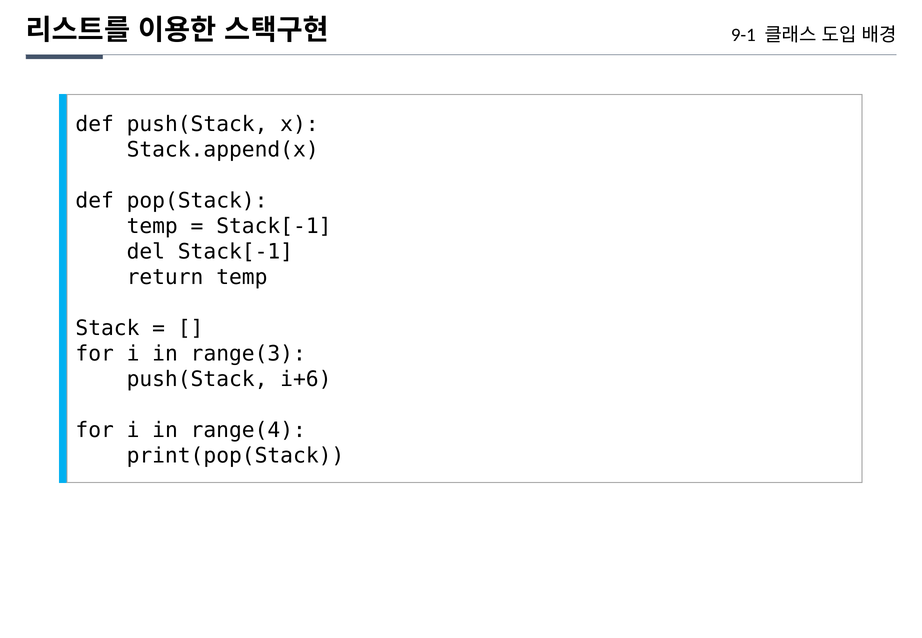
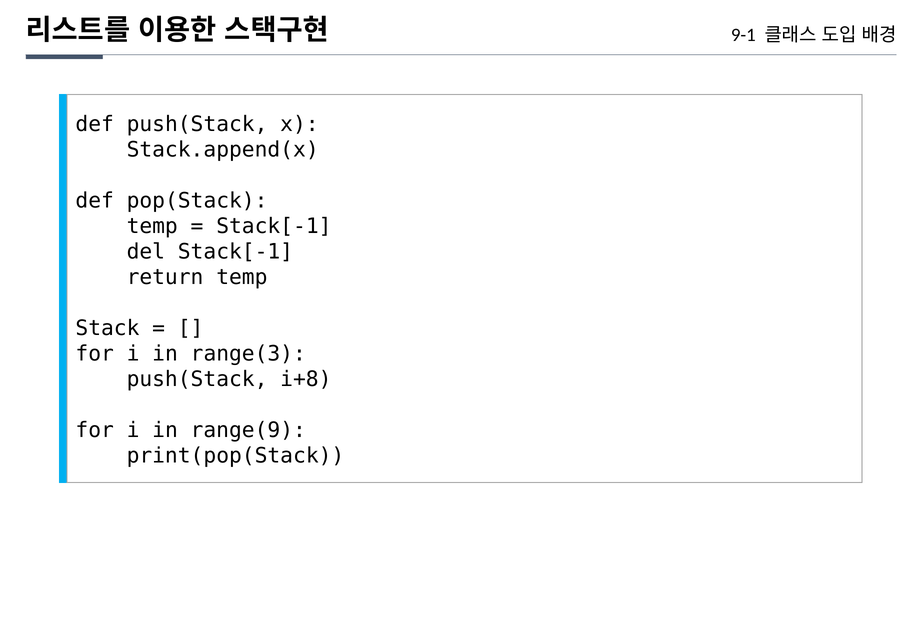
i+6: i+6 -> i+8
range(4: range(4 -> range(9
